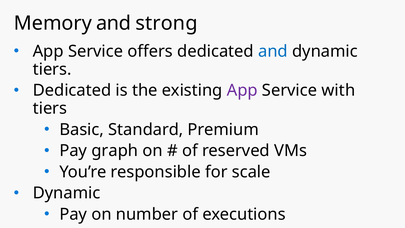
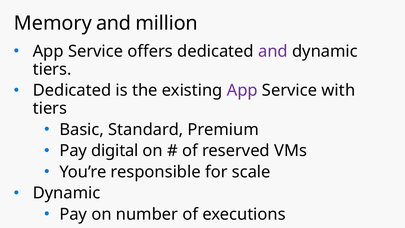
strong: strong -> million
and at (273, 51) colour: blue -> purple
graph: graph -> digital
